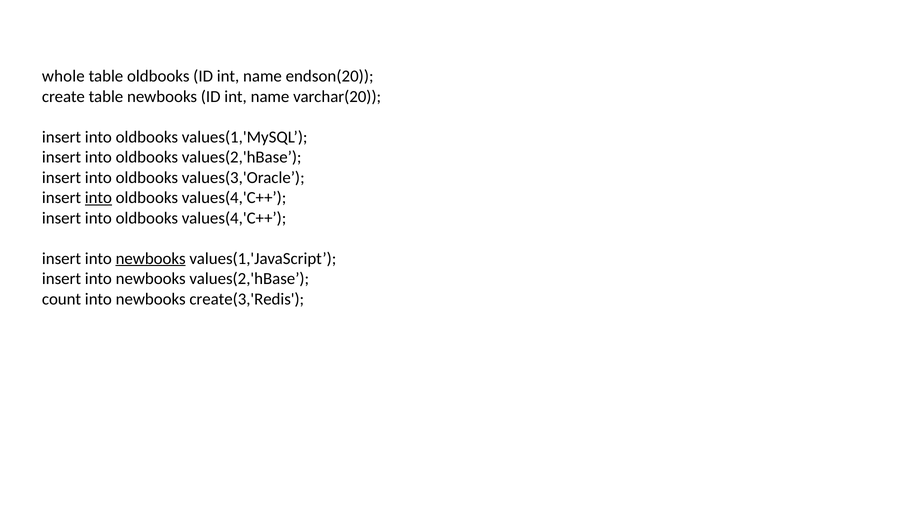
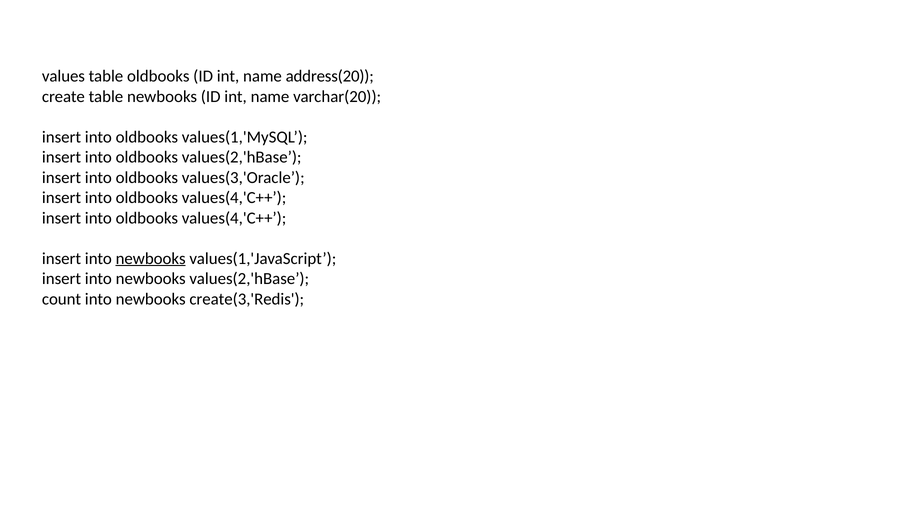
whole: whole -> values
endson(20: endson(20 -> address(20
into at (98, 198) underline: present -> none
